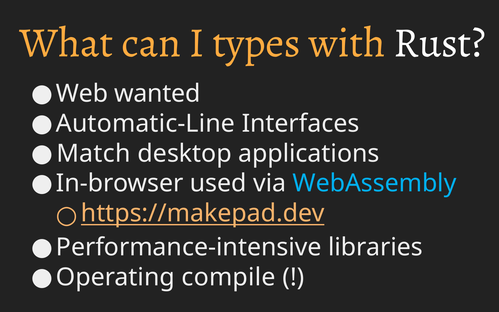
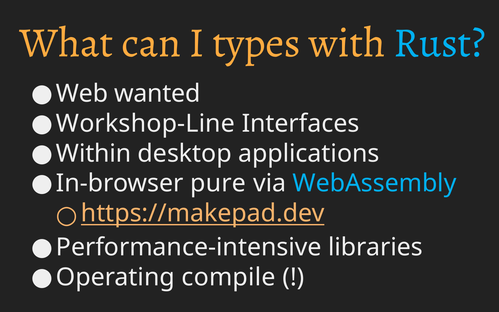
Rust colour: white -> light blue
Automatic-Line: Automatic-Line -> Workshop-Line
Match: Match -> Within
used: used -> pure
